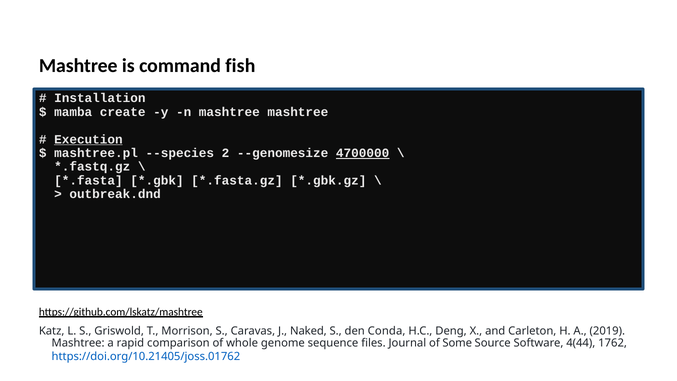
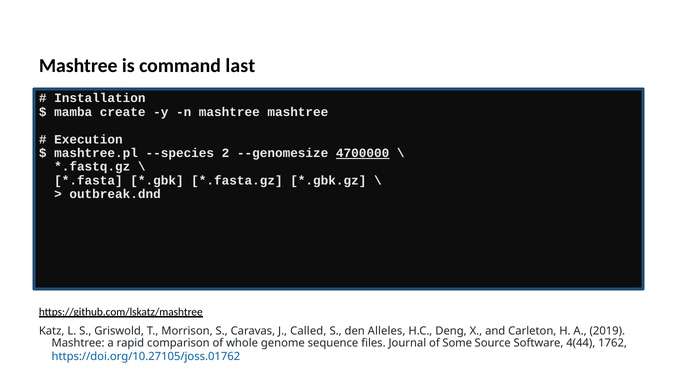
fish: fish -> last
Execution underline: present -> none
Naked: Naked -> Called
Conda: Conda -> Alleles
https://doi.org/10.21405/joss.01762: https://doi.org/10.21405/joss.01762 -> https://doi.org/10.27105/joss.01762
